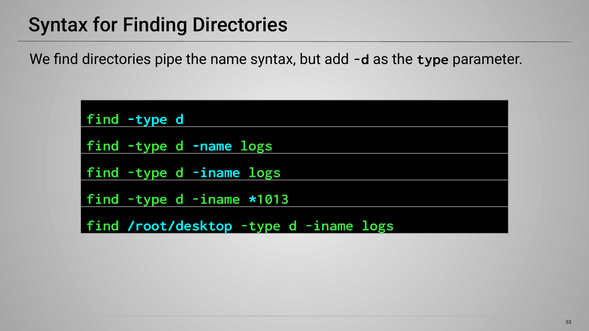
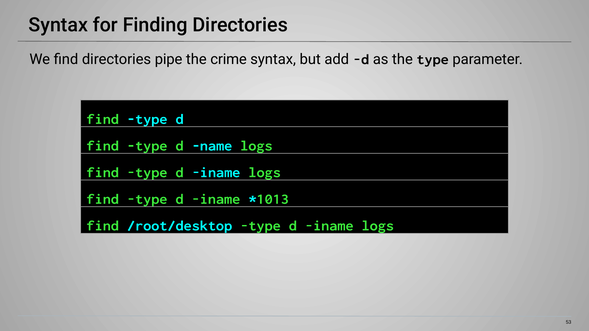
the name: name -> crime
